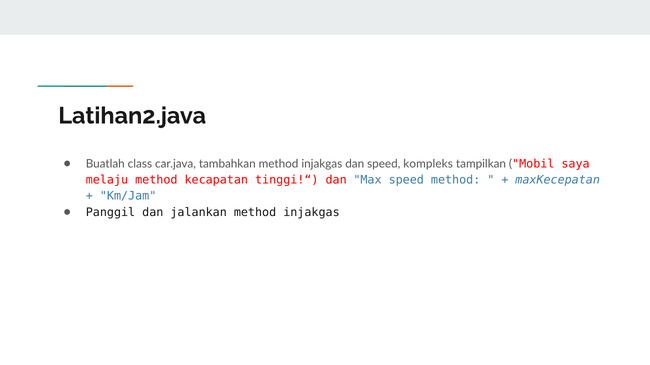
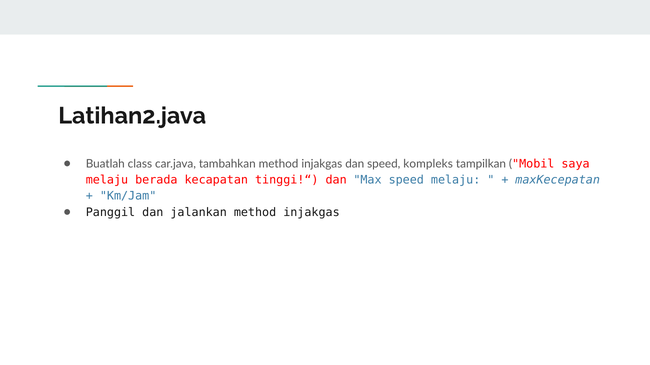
melaju method: method -> berada
speed method: method -> melaju
